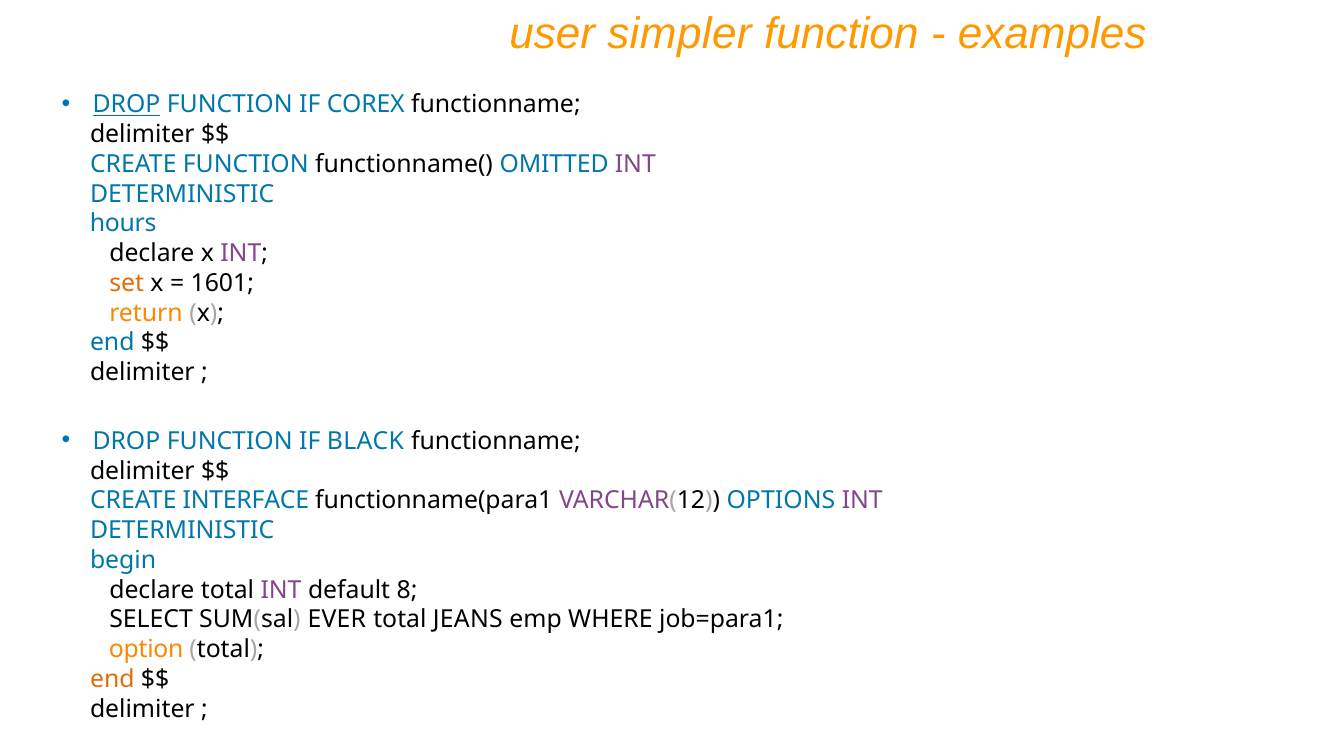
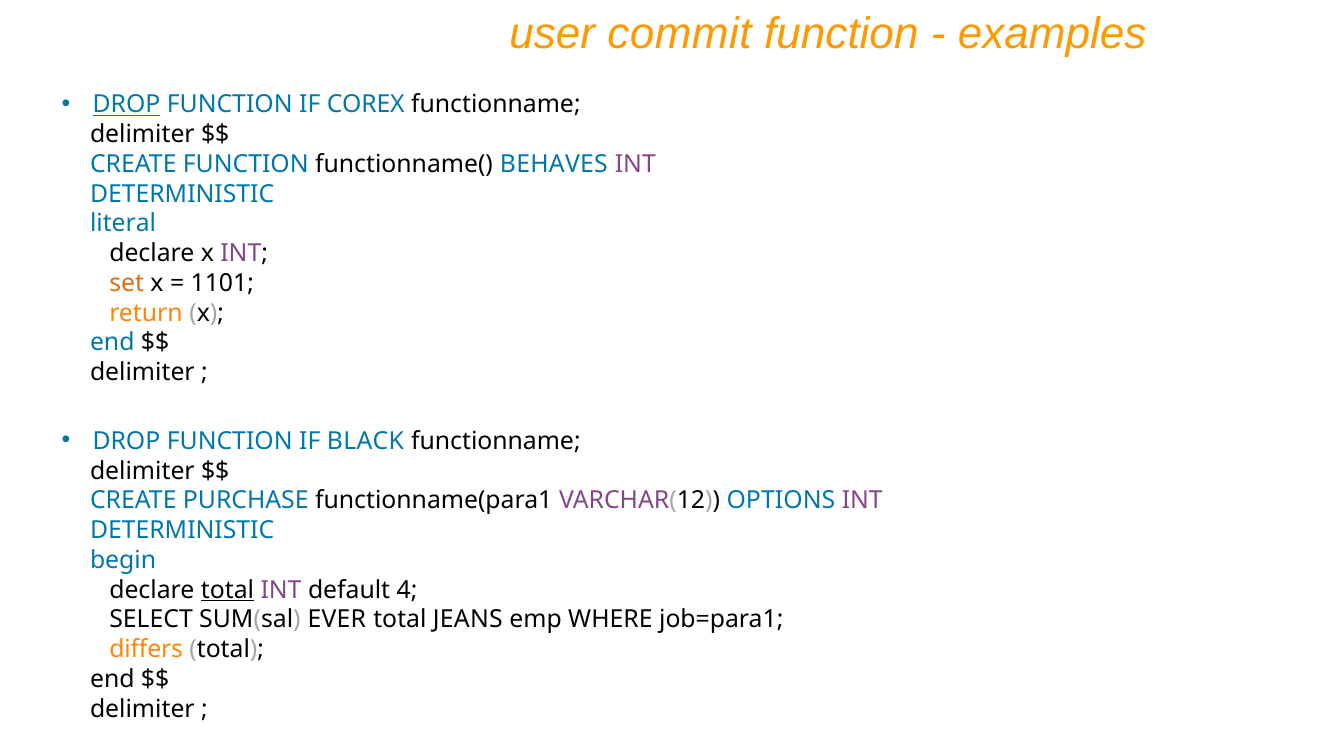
simpler: simpler -> commit
OMITTED: OMITTED -> BEHAVES
hours: hours -> literal
1601: 1601 -> 1101
INTERFACE: INTERFACE -> PURCHASE
total at (227, 590) underline: none -> present
8: 8 -> 4
option: option -> differs
end at (112, 679) colour: orange -> black
